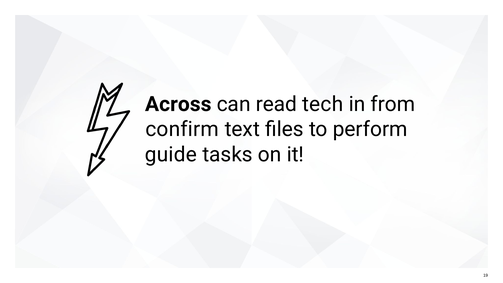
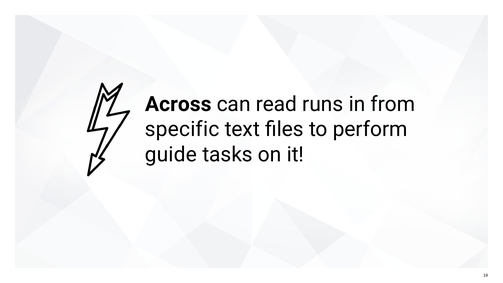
tech: tech -> runs
confirm: confirm -> specific
